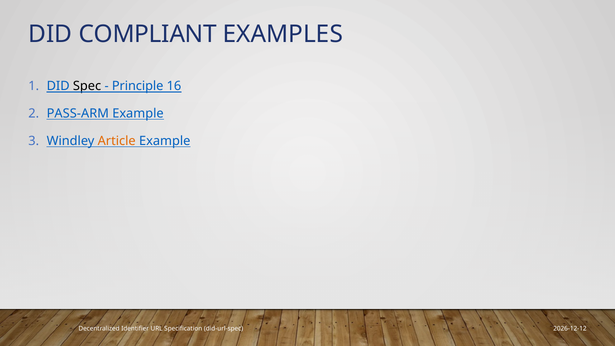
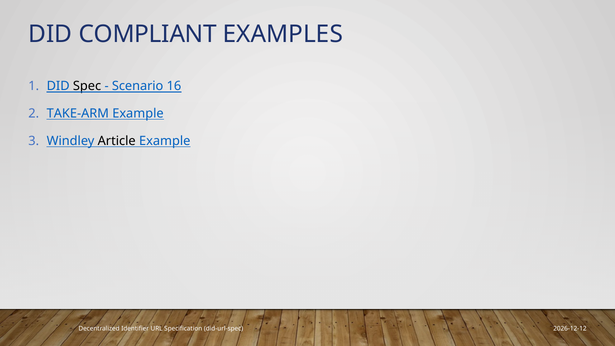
Principle: Principle -> Scenario
PASS-ARM: PASS-ARM -> TAKE-ARM
Article colour: orange -> black
